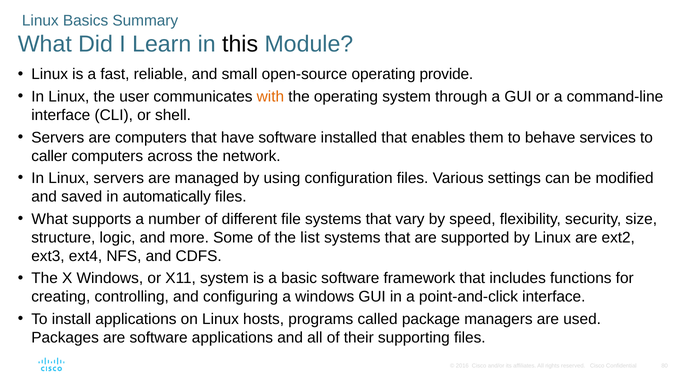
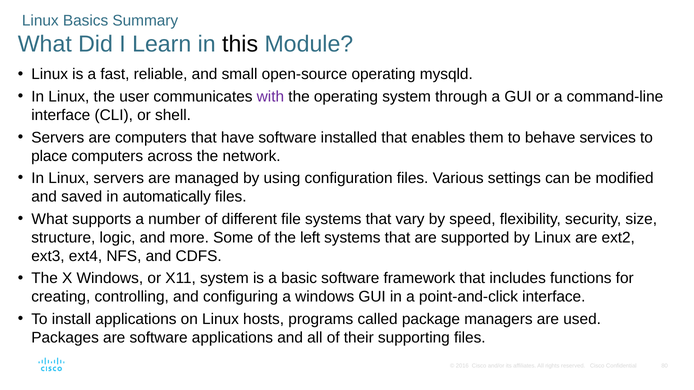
provide: provide -> mysqld
with colour: orange -> purple
caller: caller -> place
list: list -> left
